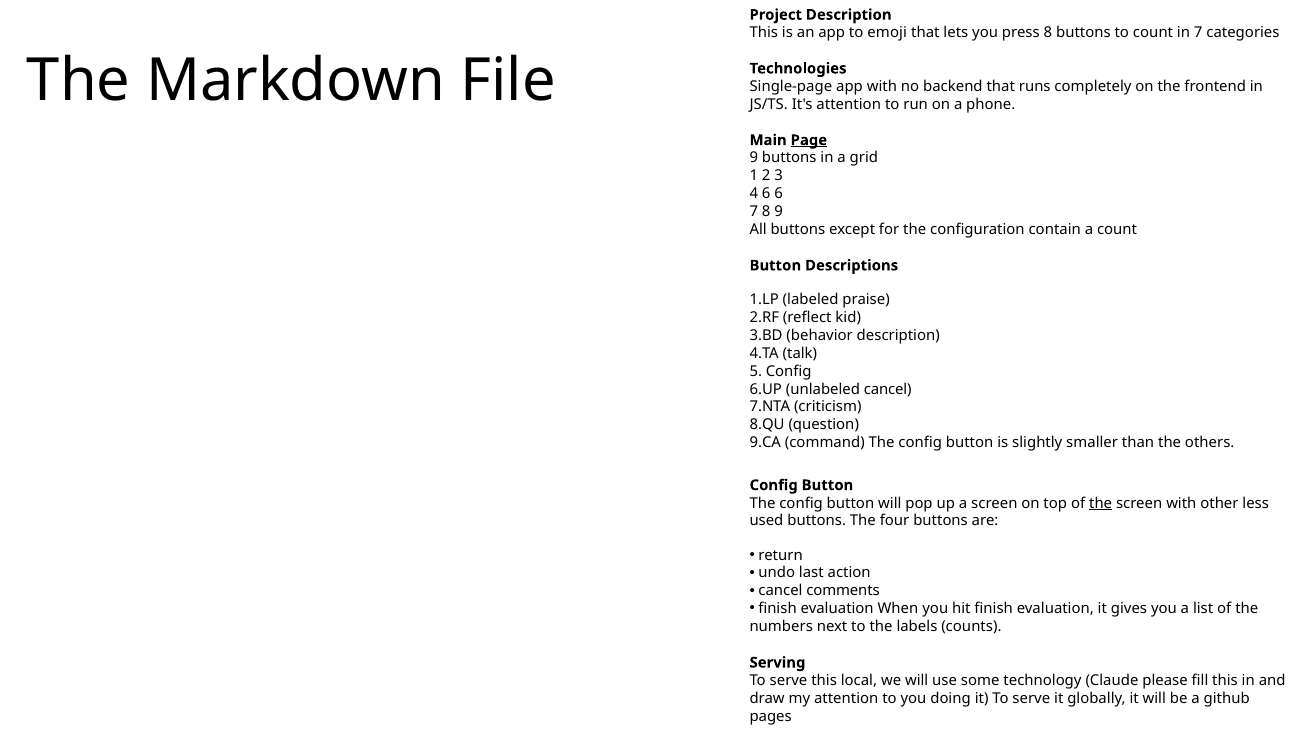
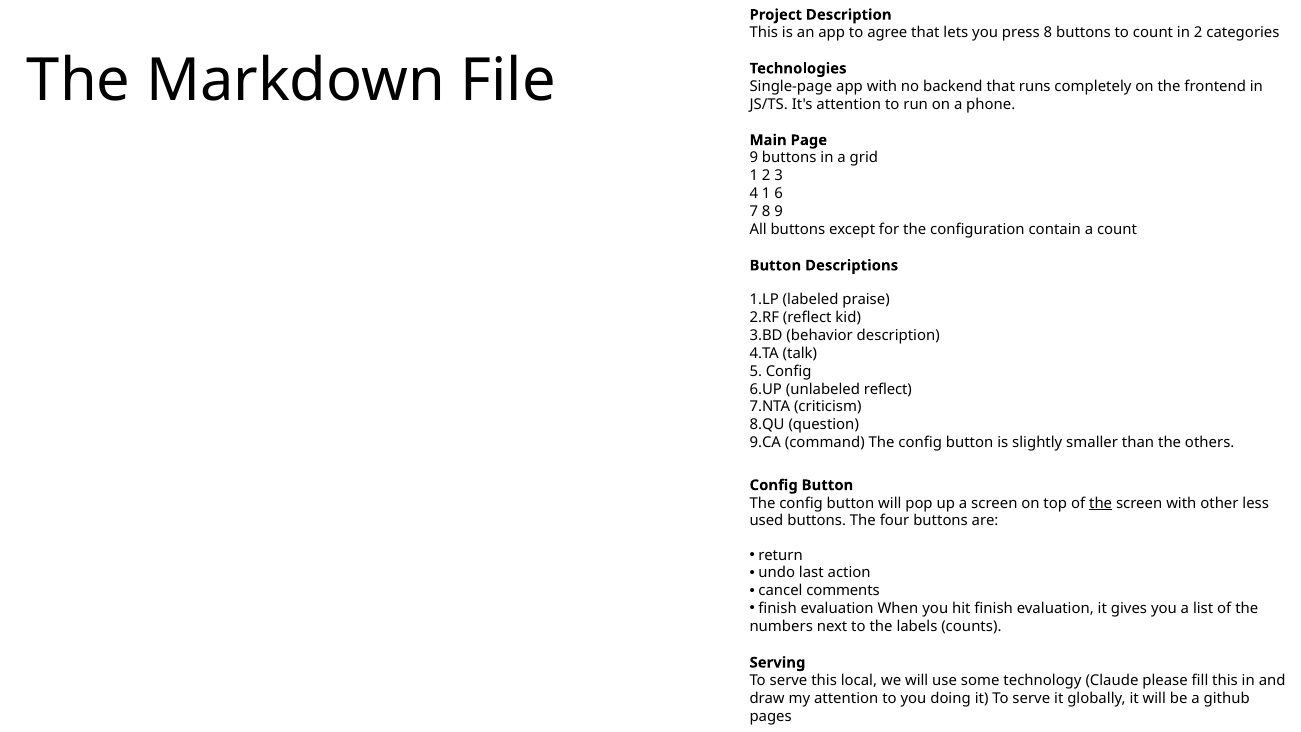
emoji: emoji -> agree
in 7: 7 -> 2
Page underline: present -> none
4 6: 6 -> 1
unlabeled cancel: cancel -> reflect
